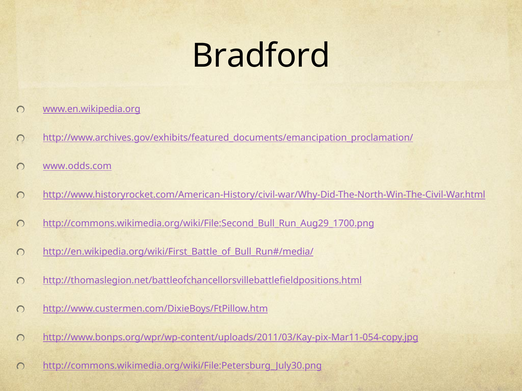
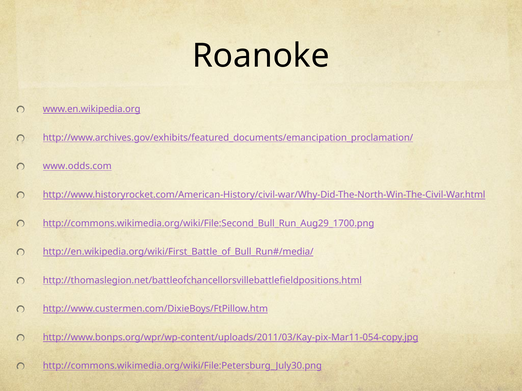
Bradford: Bradford -> Roanoke
